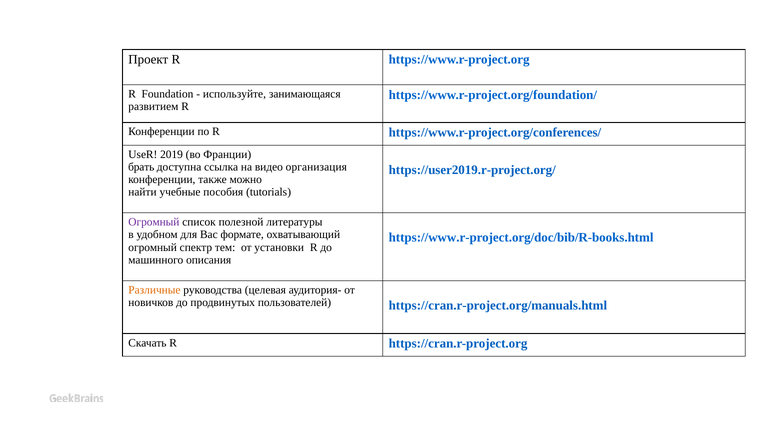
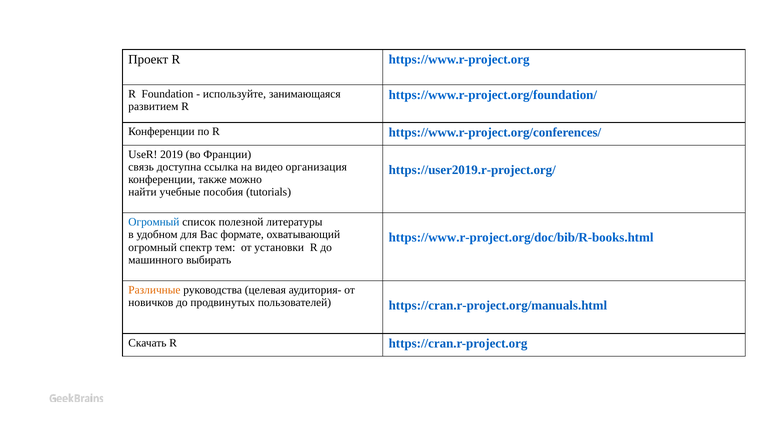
брать: брать -> связь
Огромный at (154, 222) colour: purple -> blue
описания: описания -> выбирать
